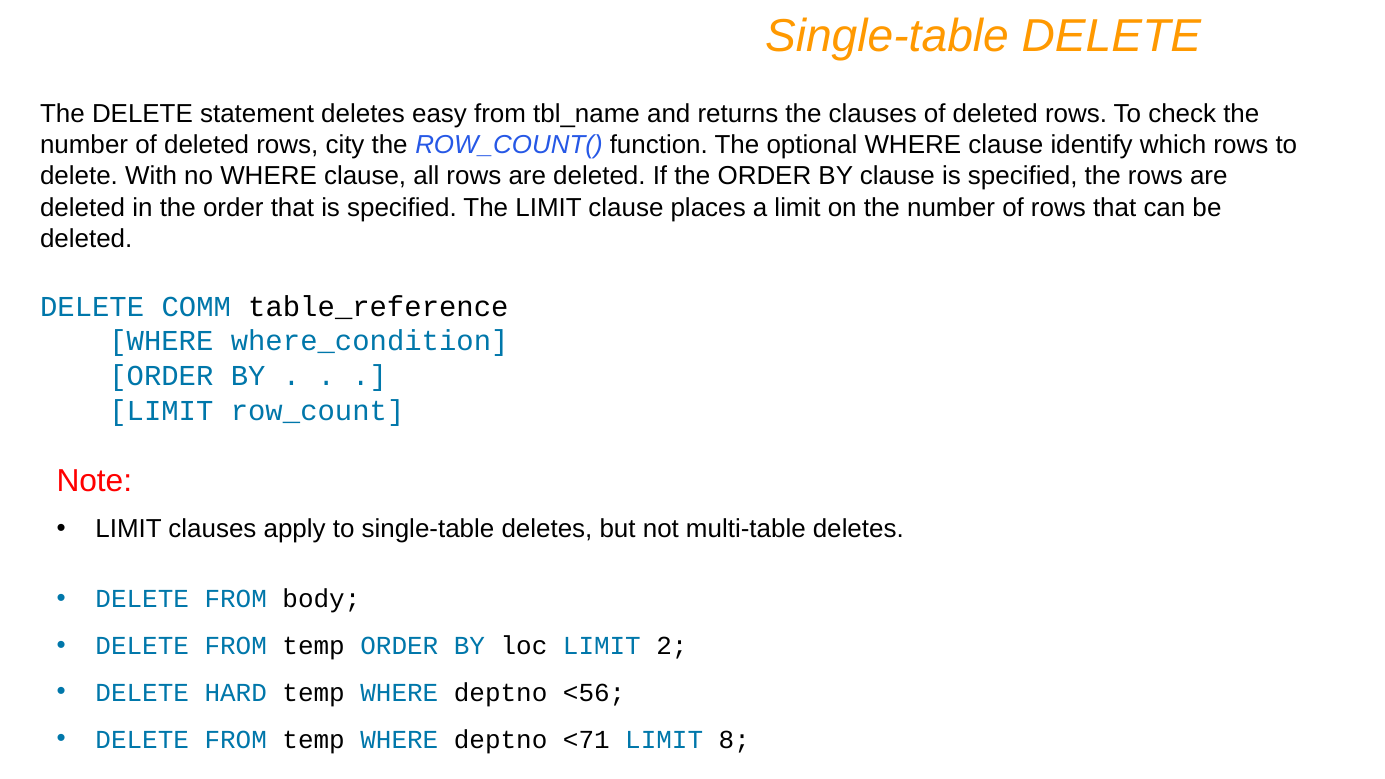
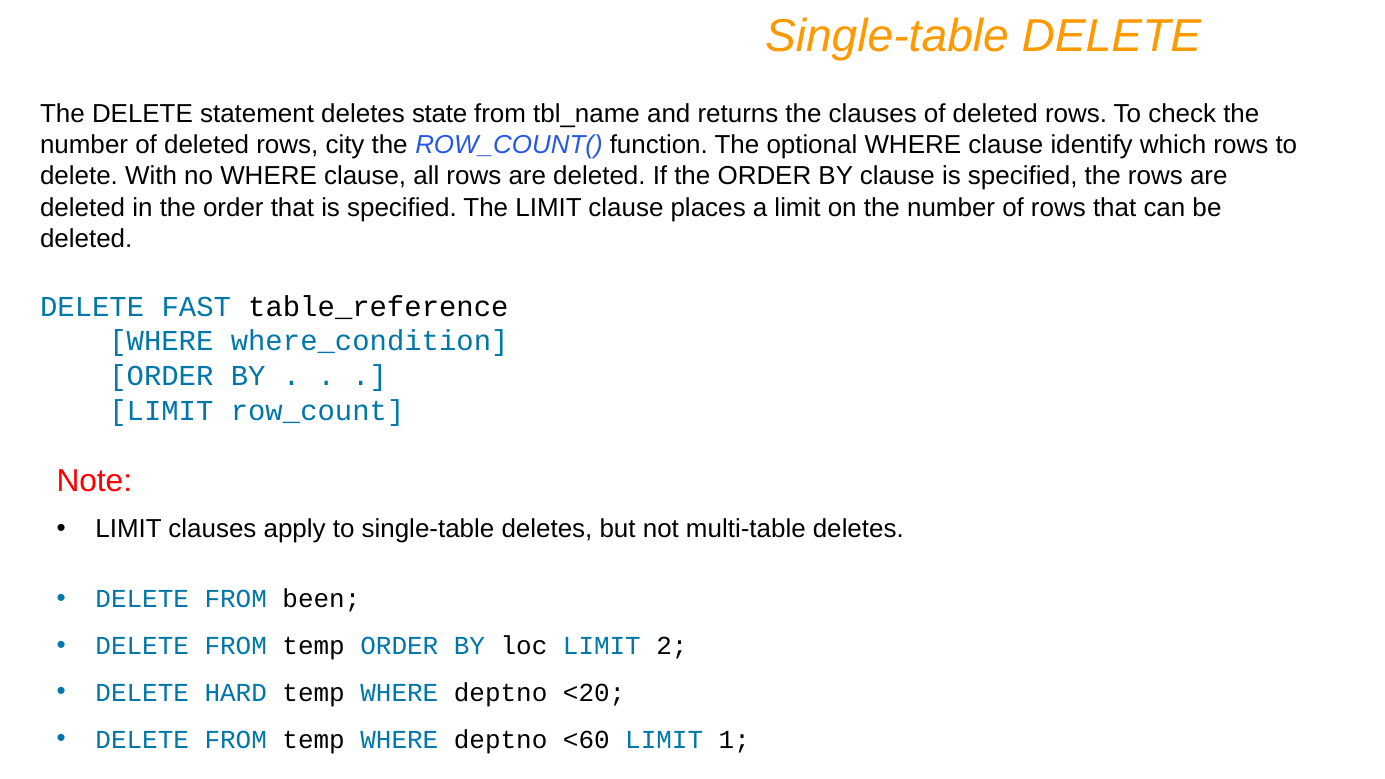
easy: easy -> state
COMM: COMM -> FAST
body: body -> been
<56: <56 -> <20
<71: <71 -> <60
8: 8 -> 1
